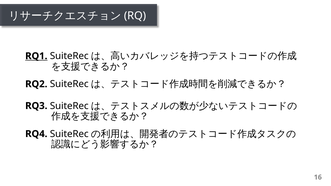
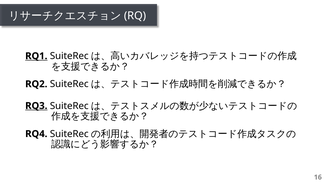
RQ3 underline: none -> present
